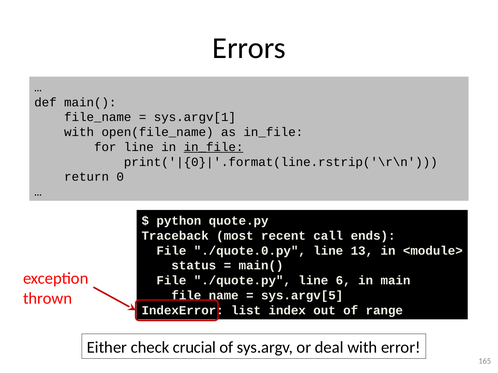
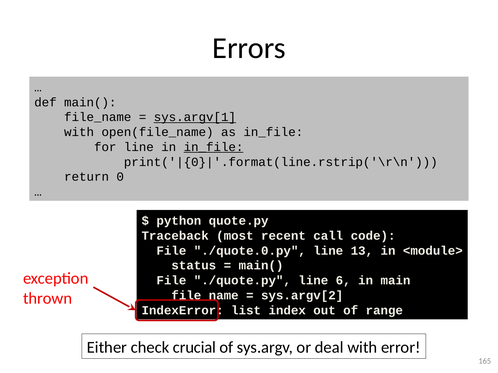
sys.argv[1 underline: none -> present
ends: ends -> code
sys.argv[5: sys.argv[5 -> sys.argv[2
